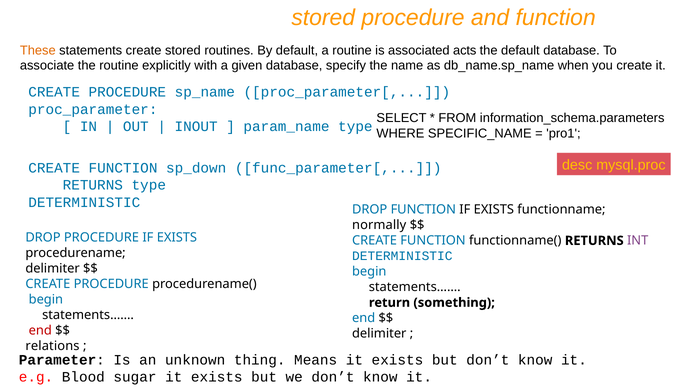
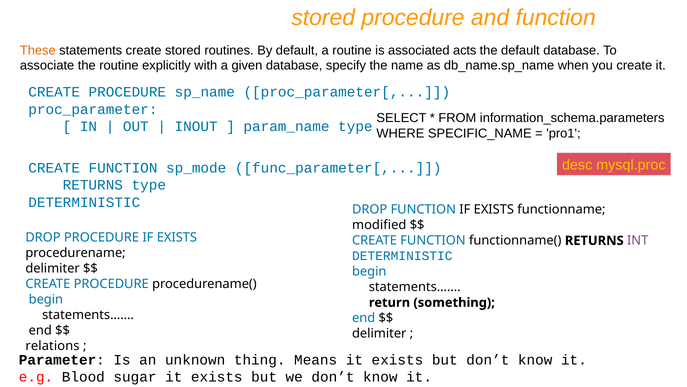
sp_down: sp_down -> sp_mode
normally: normally -> modified
end at (40, 330) colour: red -> black
